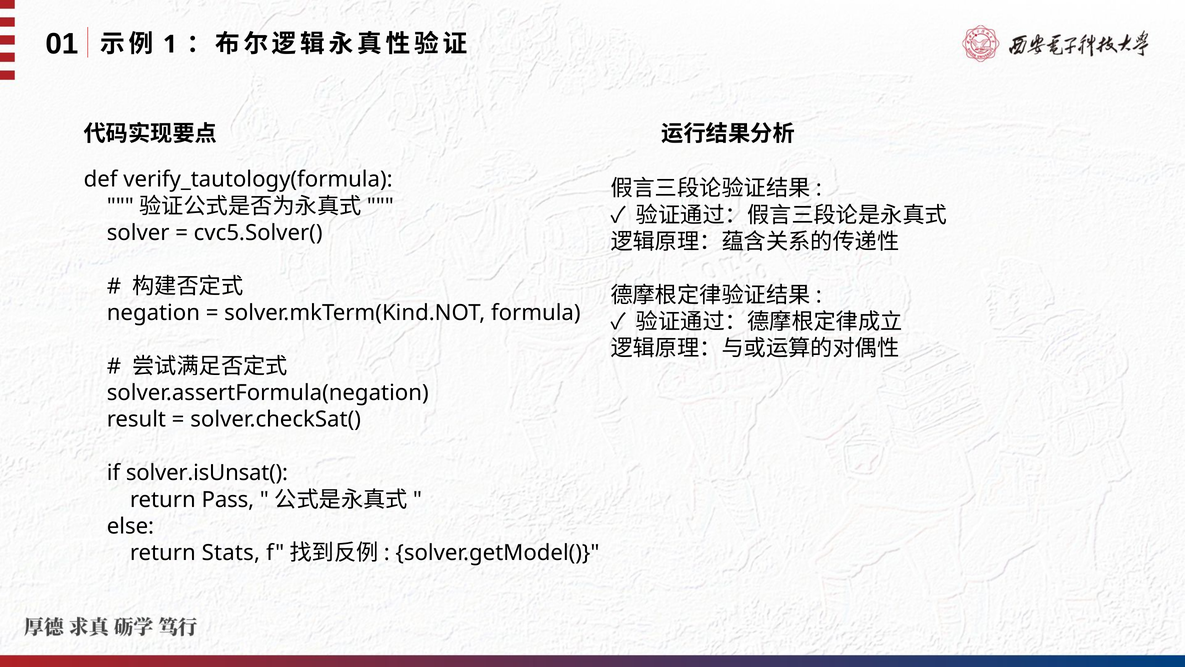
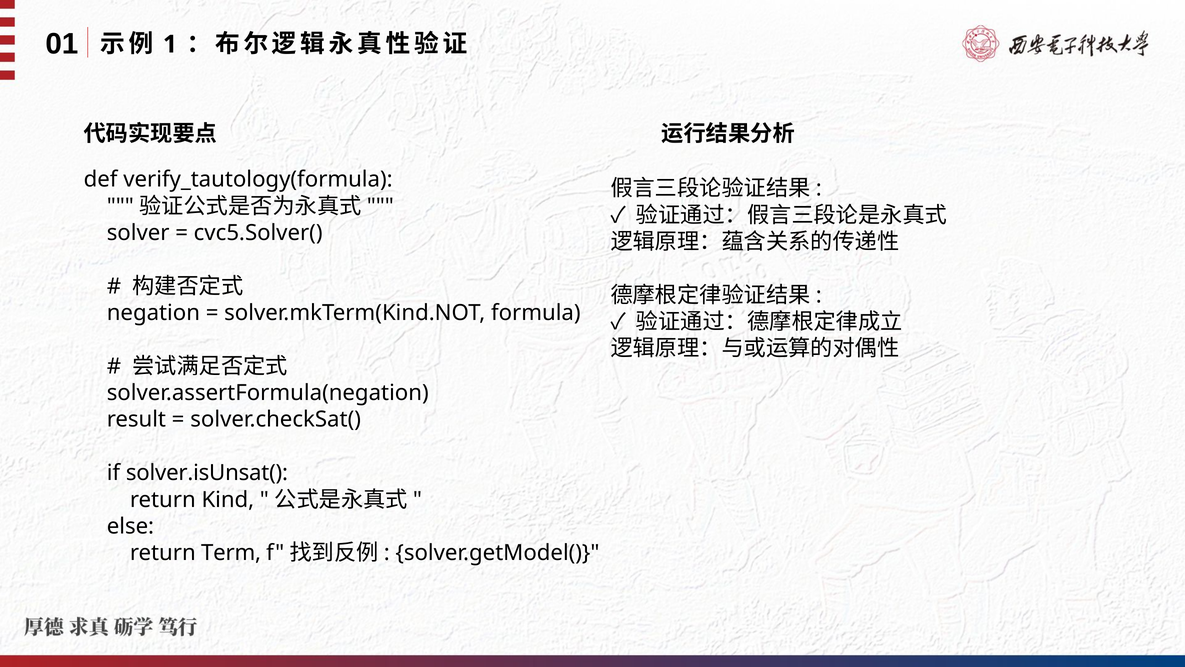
Pass: Pass -> Kind
Stats: Stats -> Term
